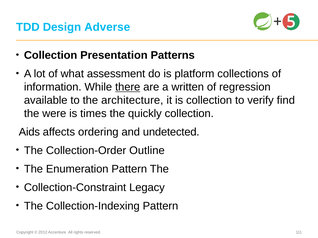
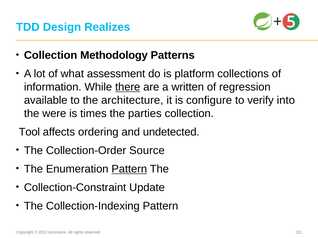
Adverse: Adverse -> Realizes
Presentation: Presentation -> Methodology
is collection: collection -> configure
find: find -> into
quickly: quickly -> parties
Aids: Aids -> Tool
Outline: Outline -> Source
Pattern at (129, 169) underline: none -> present
Legacy: Legacy -> Update
